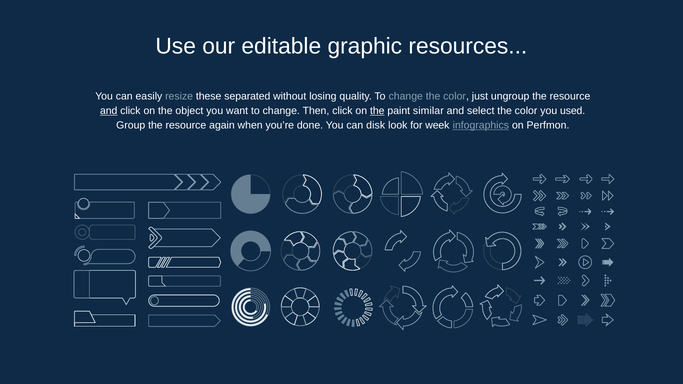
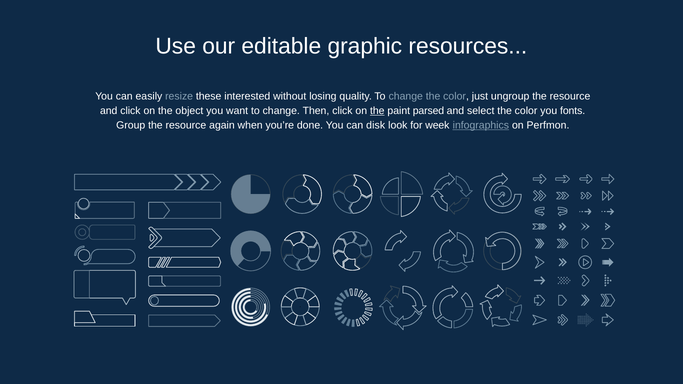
separated: separated -> interested
and at (109, 111) underline: present -> none
similar: similar -> parsed
used: used -> fonts
